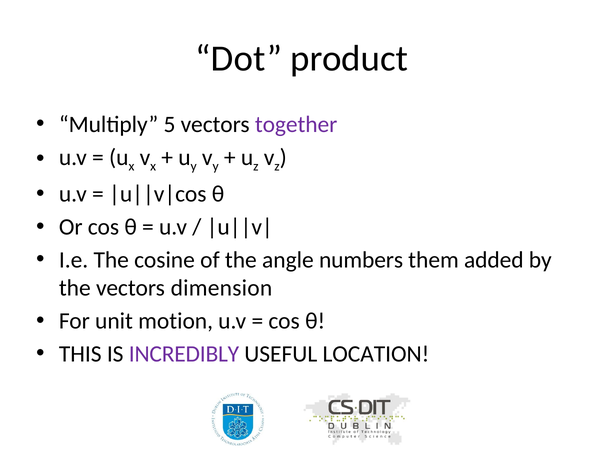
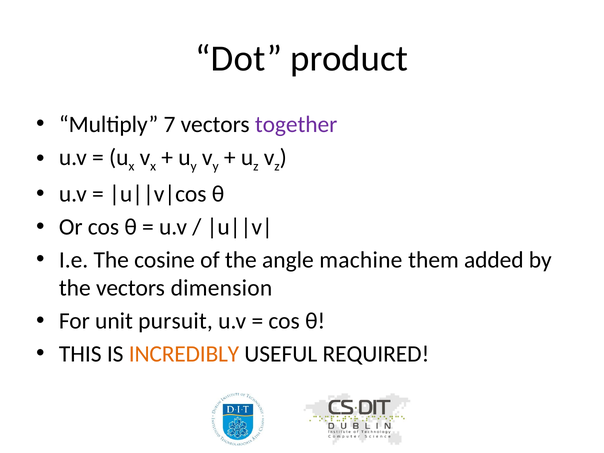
5: 5 -> 7
numbers: numbers -> machine
motion: motion -> pursuit
INCREDIBLY colour: purple -> orange
LOCATION: LOCATION -> REQUIRED
